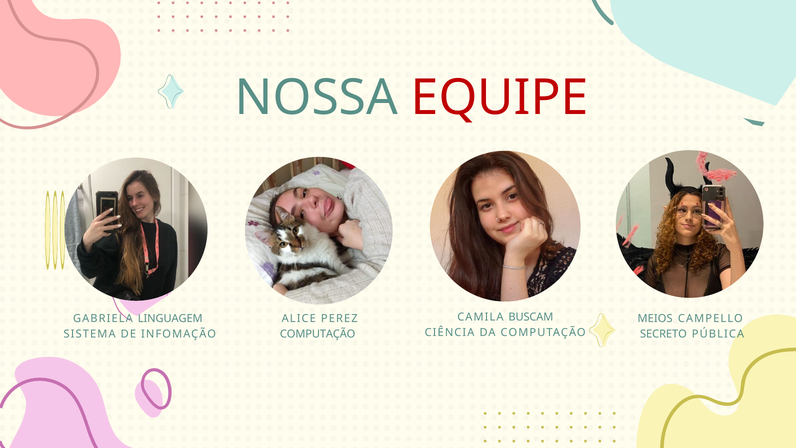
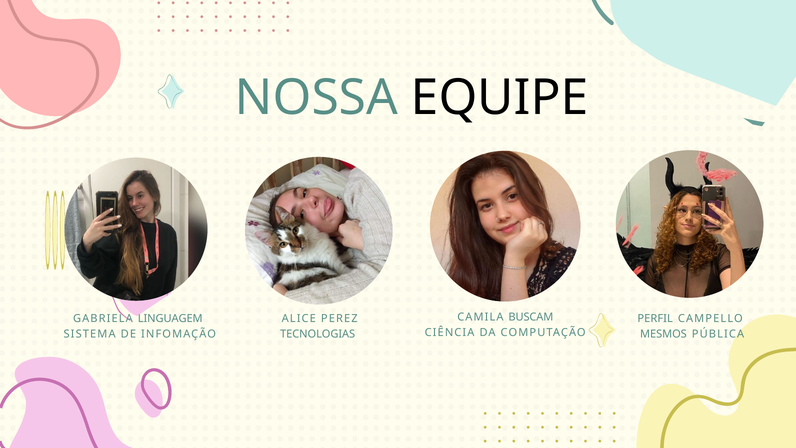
EQUIPE colour: red -> black
MEIOS: MEIOS -> PERFIL
COMPUTAÇÃO at (318, 334): COMPUTAÇÃO -> TECNOLOGIAS
SECRETO: SECRETO -> MESMOS
